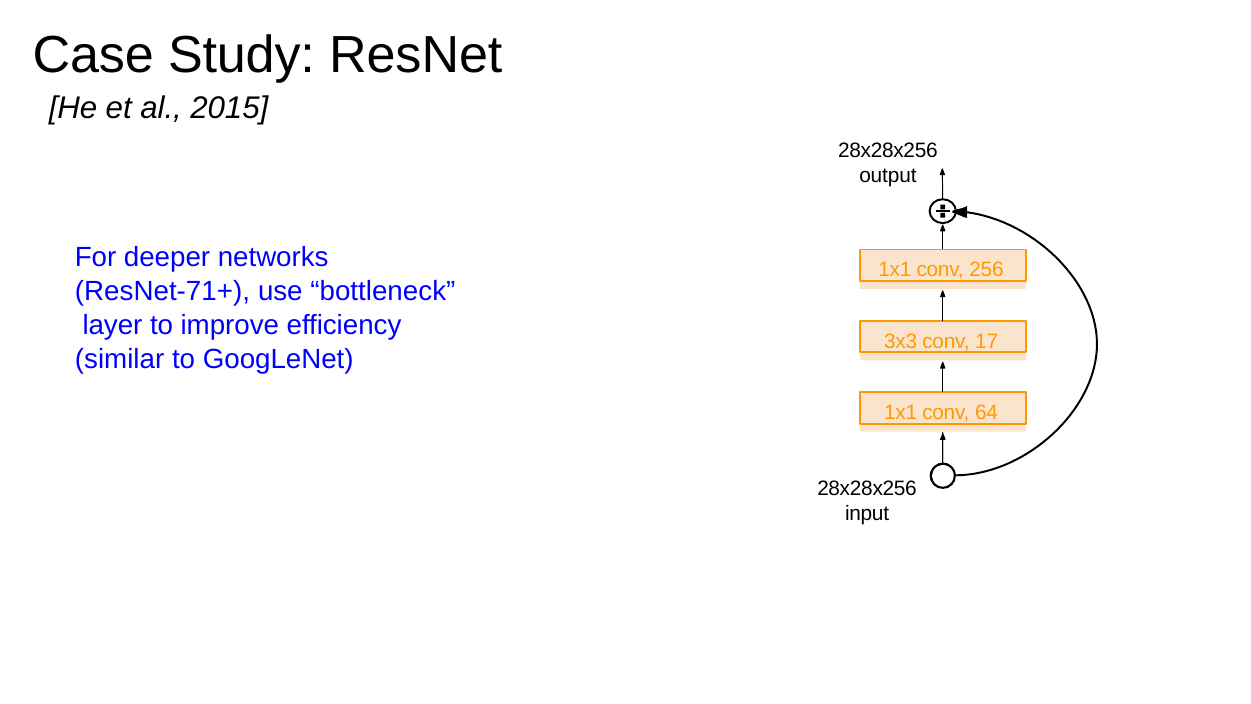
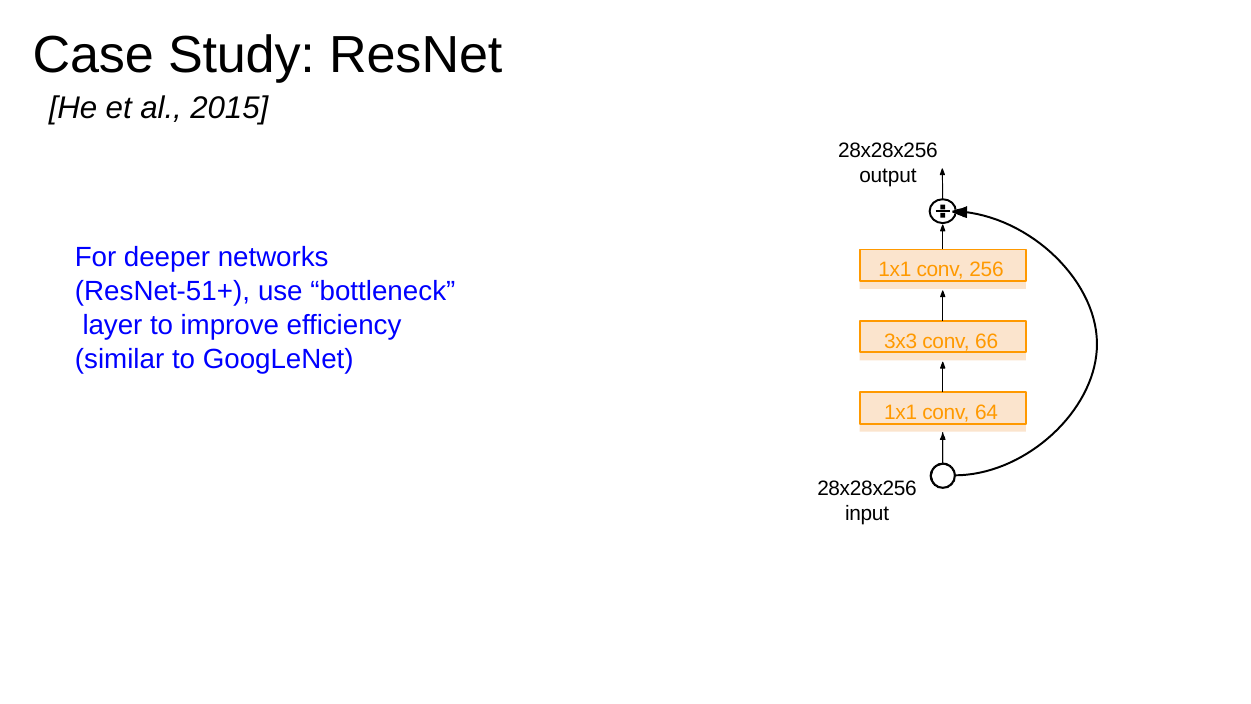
ResNet-71+: ResNet-71+ -> ResNet-51+
17: 17 -> 66
